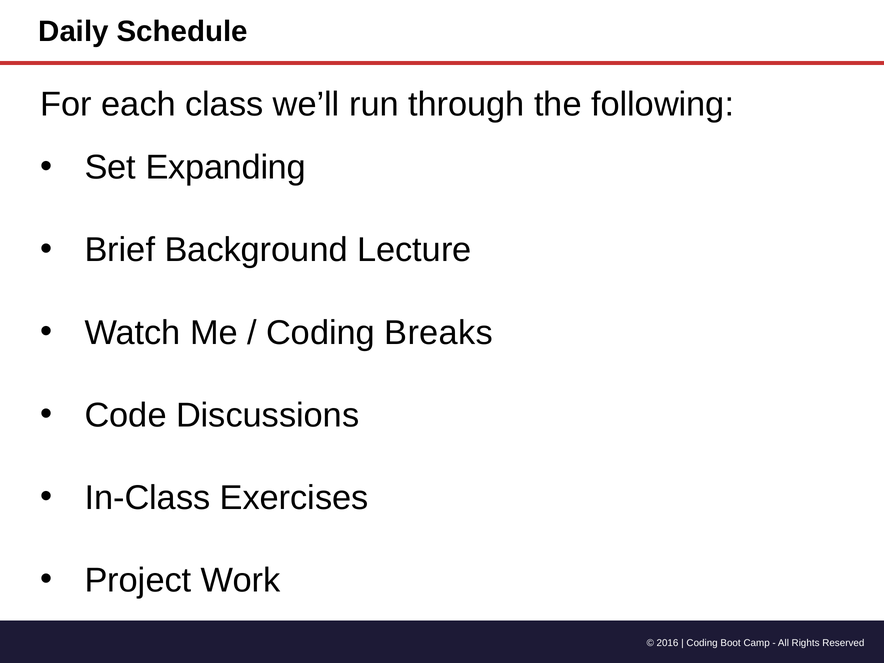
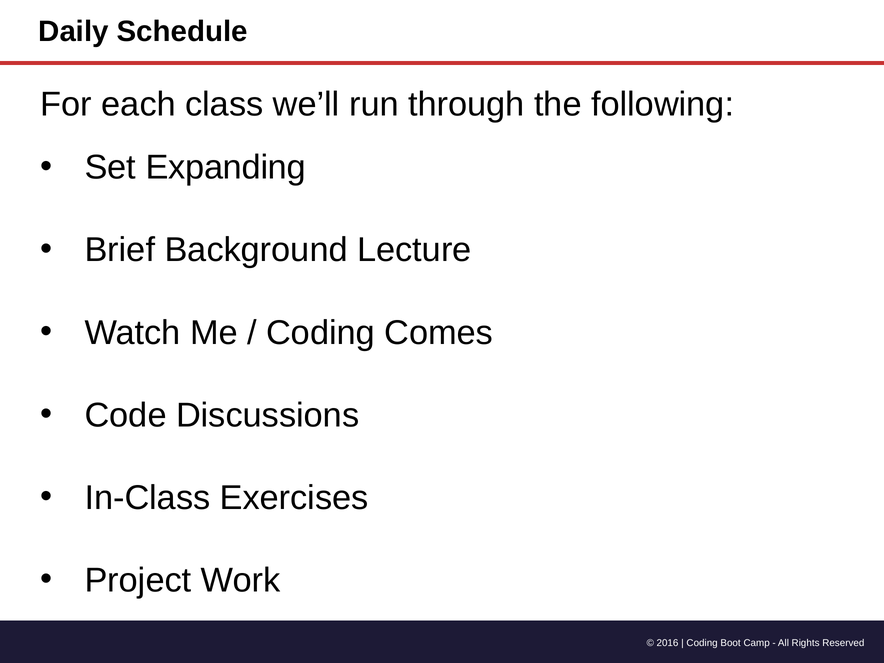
Breaks: Breaks -> Comes
